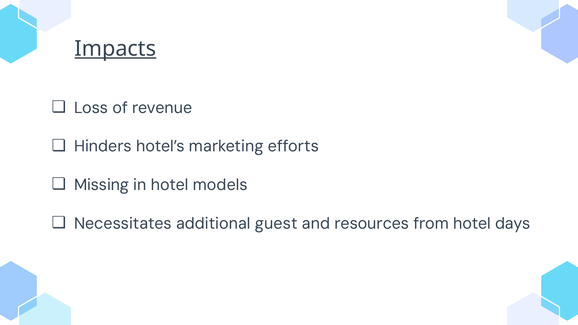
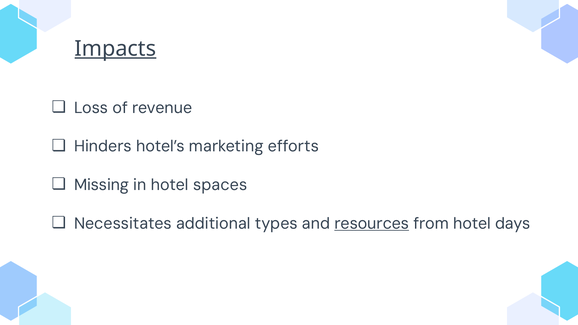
models: models -> spaces
guest: guest -> types
resources underline: none -> present
